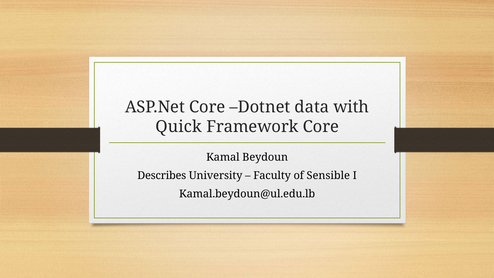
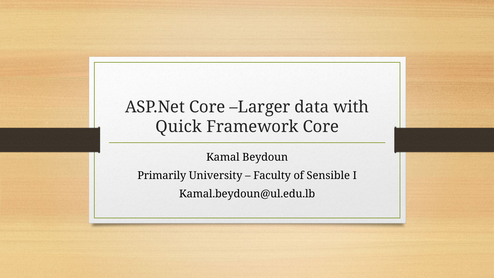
Dotnet: Dotnet -> Larger
Describes: Describes -> Primarily
